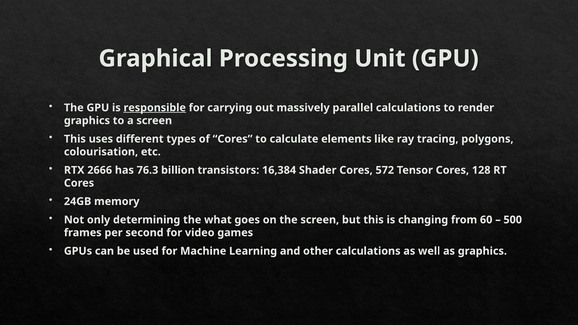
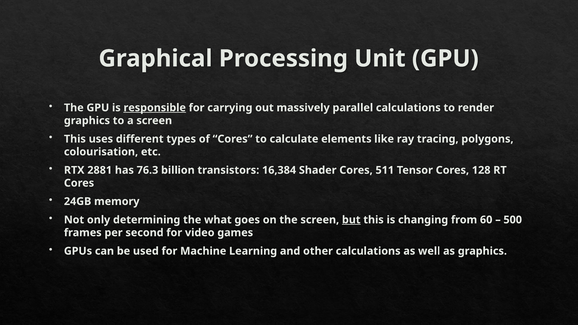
2666: 2666 -> 2881
572: 572 -> 511
but underline: none -> present
